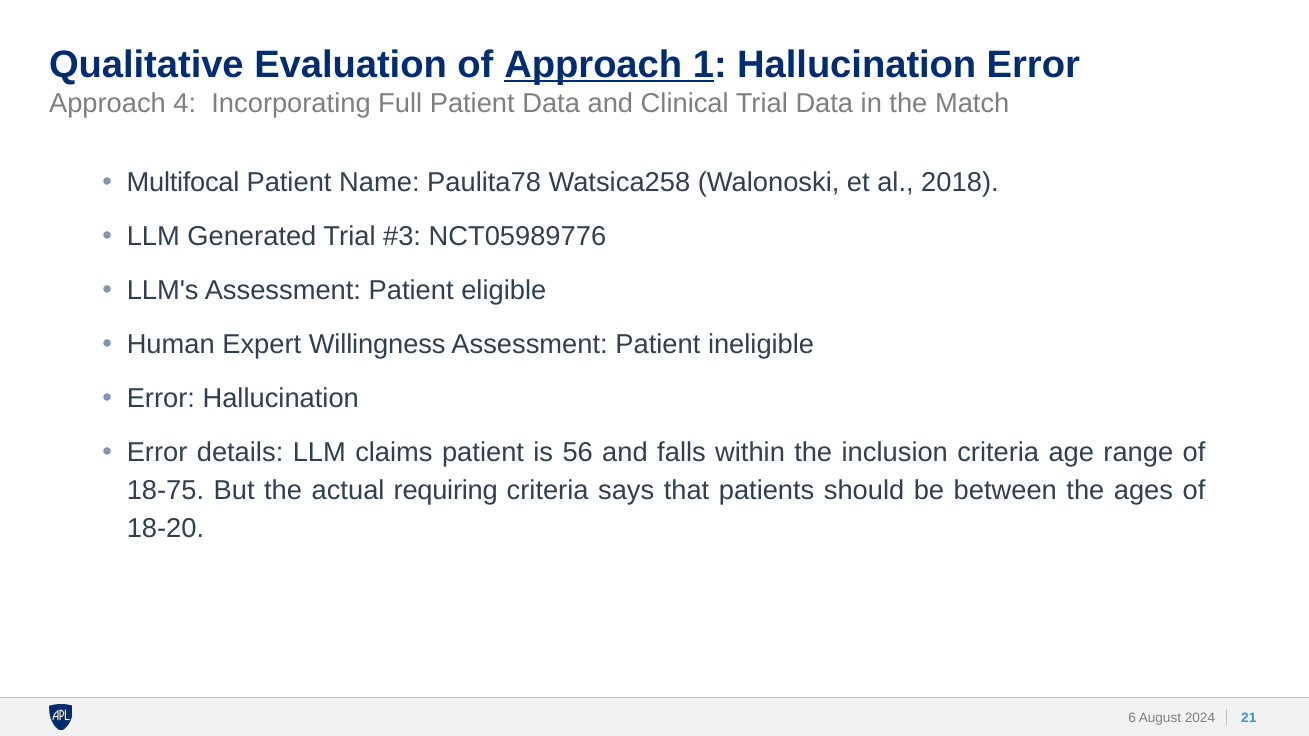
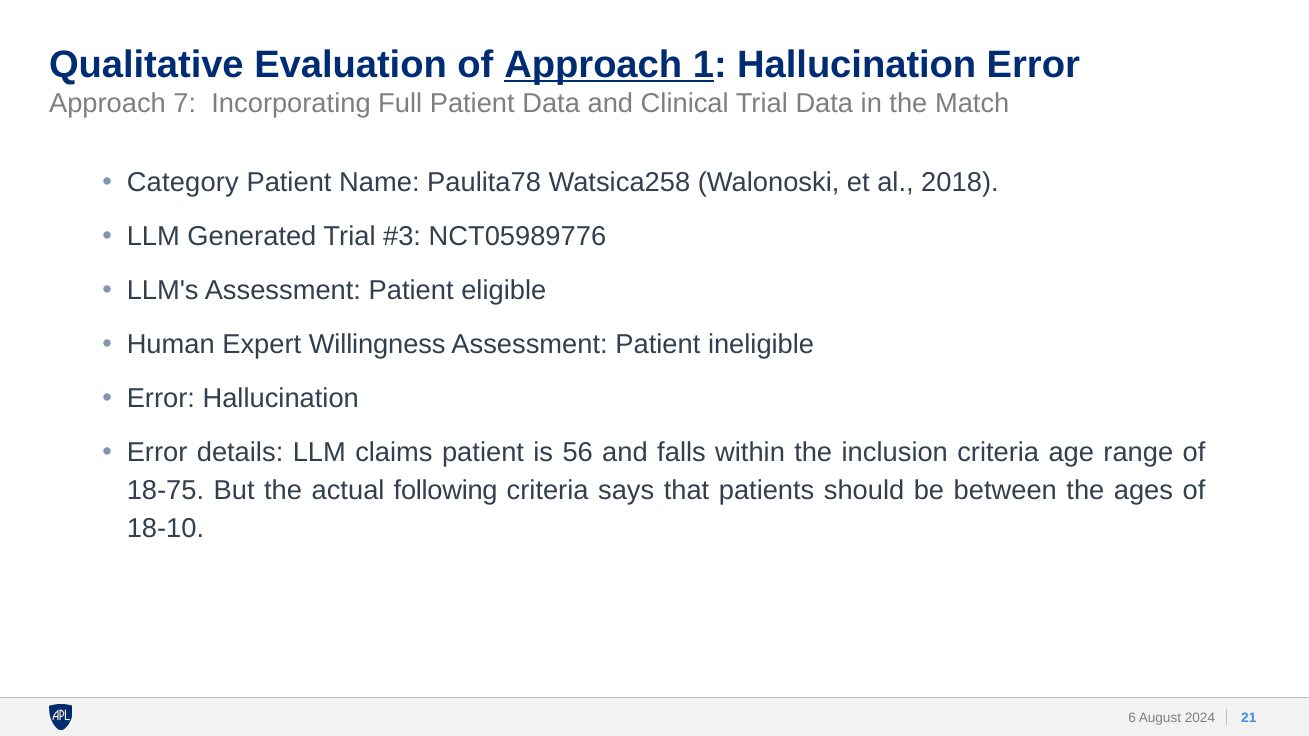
4: 4 -> 7
Multifocal: Multifocal -> Category
requiring: requiring -> following
18-20: 18-20 -> 18-10
